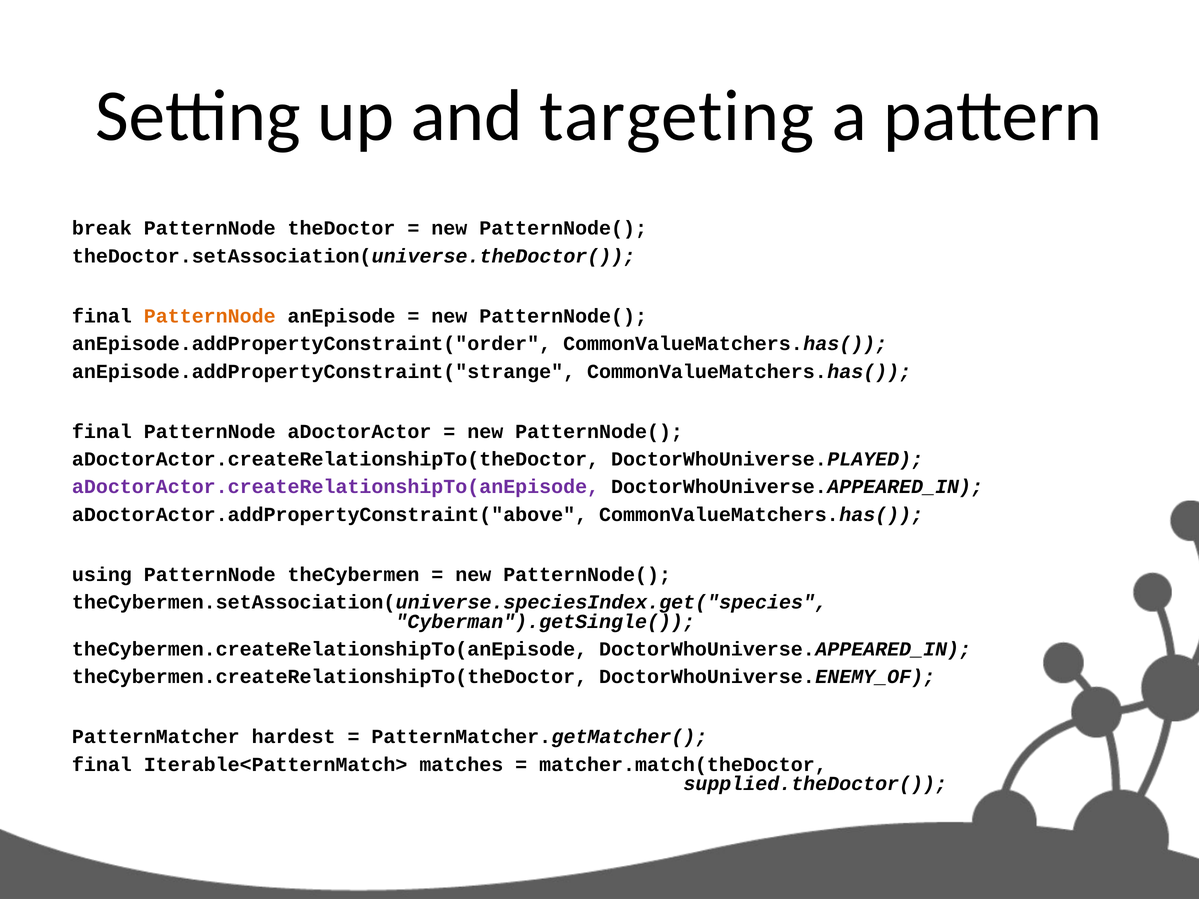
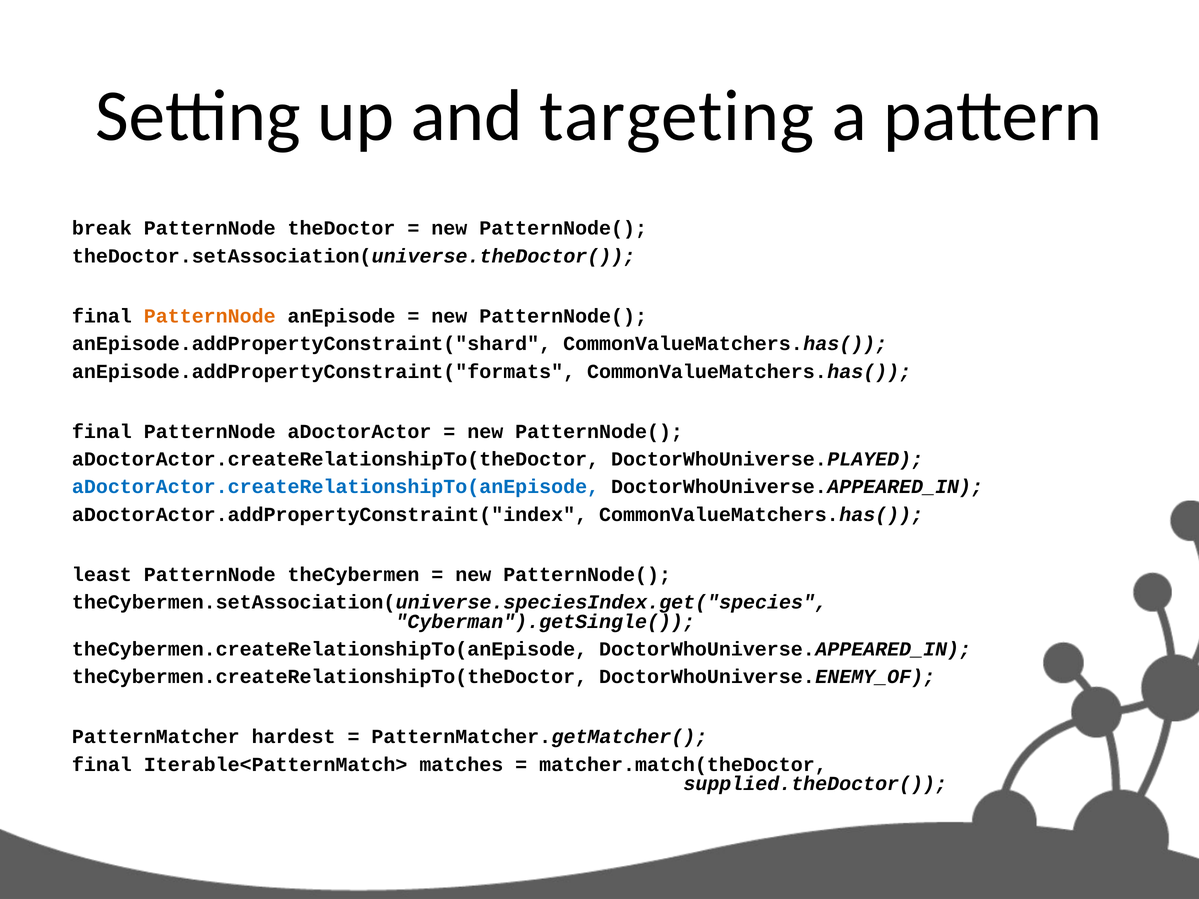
anEpisode.addPropertyConstraint("order: anEpisode.addPropertyConstraint("order -> anEpisode.addPropertyConstraint("shard
anEpisode.addPropertyConstraint("strange: anEpisode.addPropertyConstraint("strange -> anEpisode.addPropertyConstraint("formats
aDoctorActor.createRelationshipTo(anEpisode colour: purple -> blue
aDoctorActor.addPropertyConstraint("above: aDoctorActor.addPropertyConstraint("above -> aDoctorActor.addPropertyConstraint("index
using: using -> least
